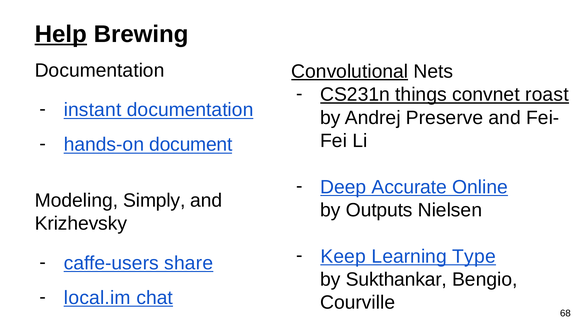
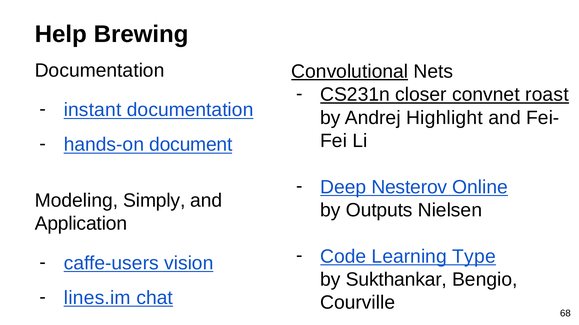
Help underline: present -> none
things: things -> closer
Preserve: Preserve -> Highlight
Accurate: Accurate -> Nesterov
Krizhevsky: Krizhevsky -> Application
Keep: Keep -> Code
share: share -> vision
local.im: local.im -> lines.im
